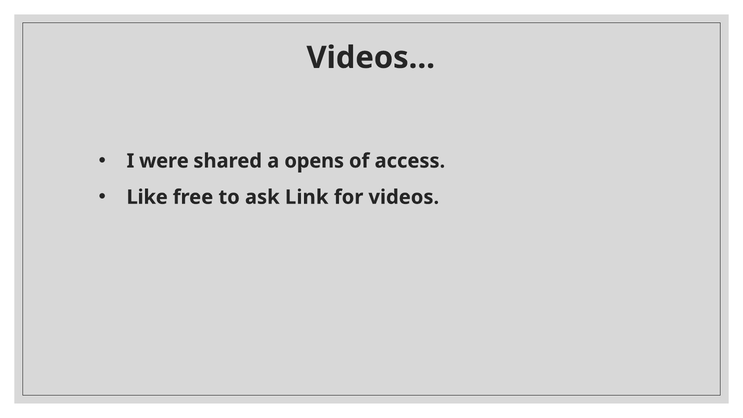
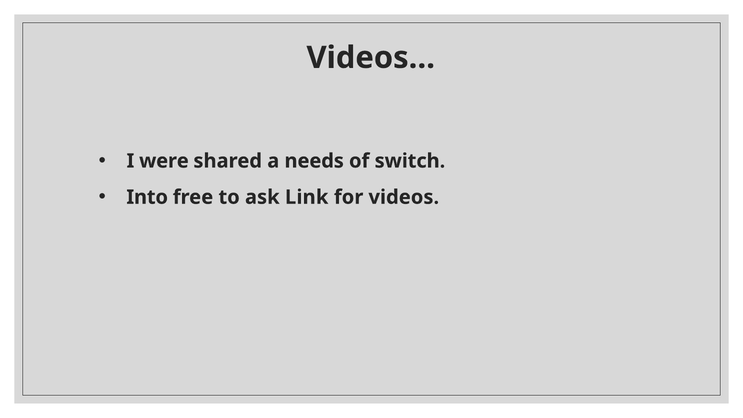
opens: opens -> needs
access: access -> switch
Like: Like -> Into
